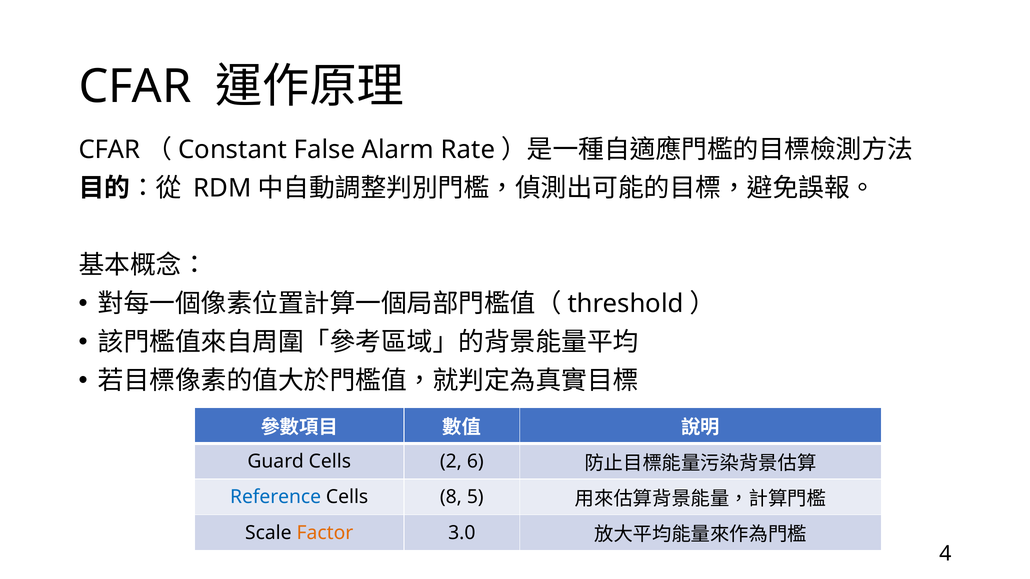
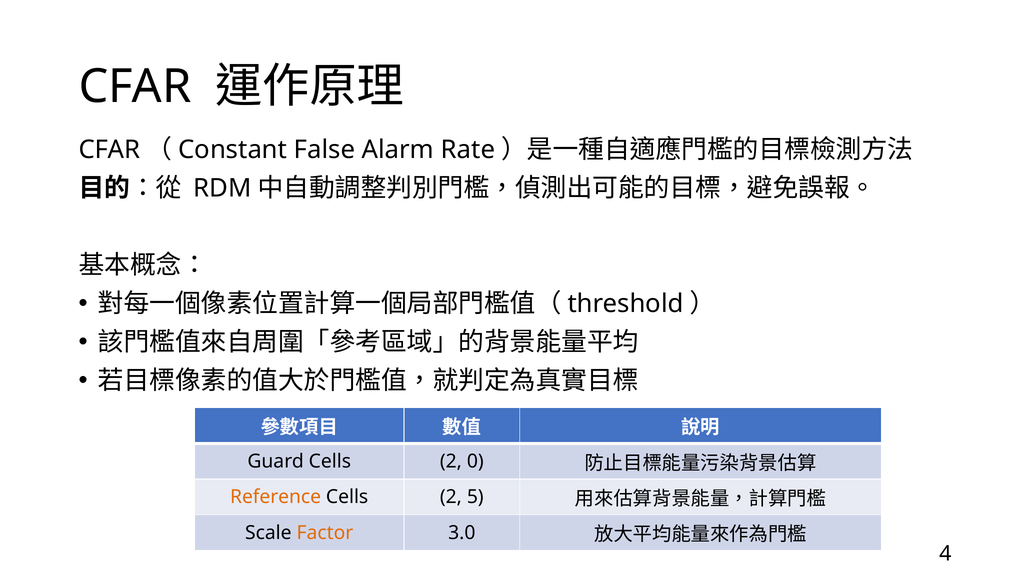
6: 6 -> 0
Reference colour: blue -> orange
8 at (451, 497): 8 -> 2
